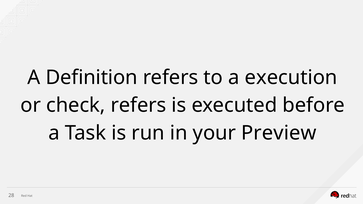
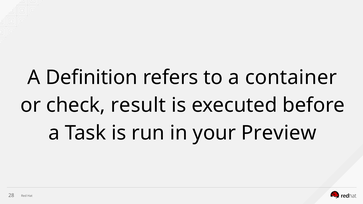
execution: execution -> container
check refers: refers -> result
